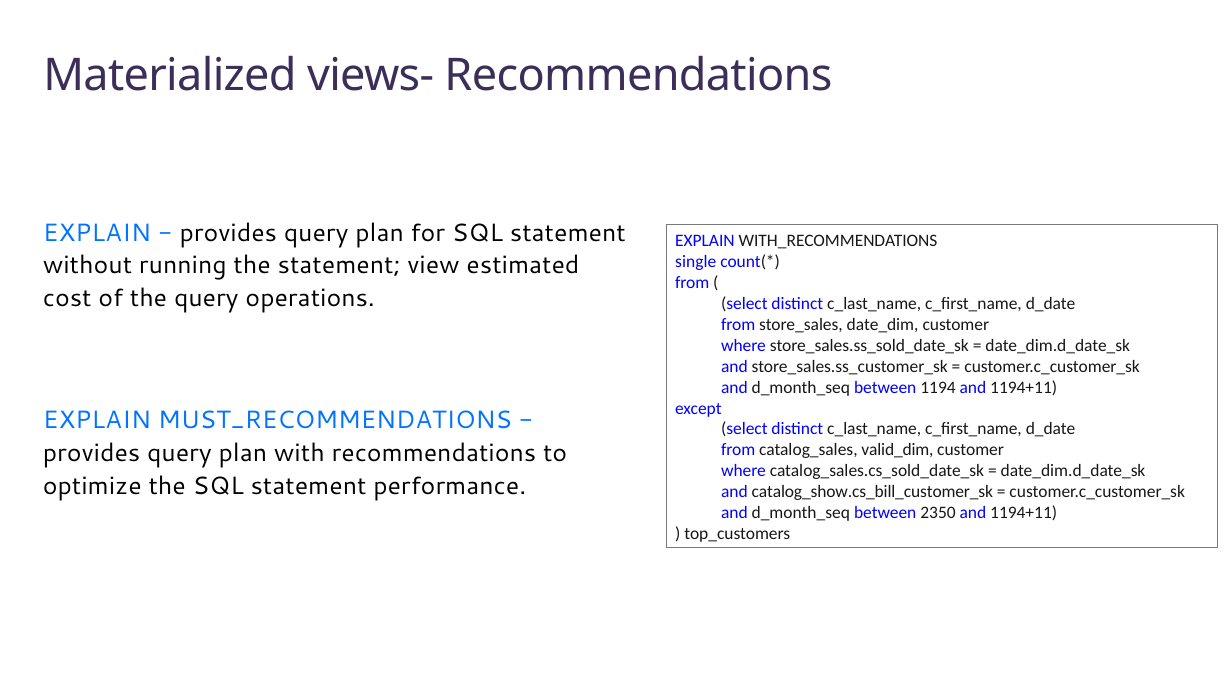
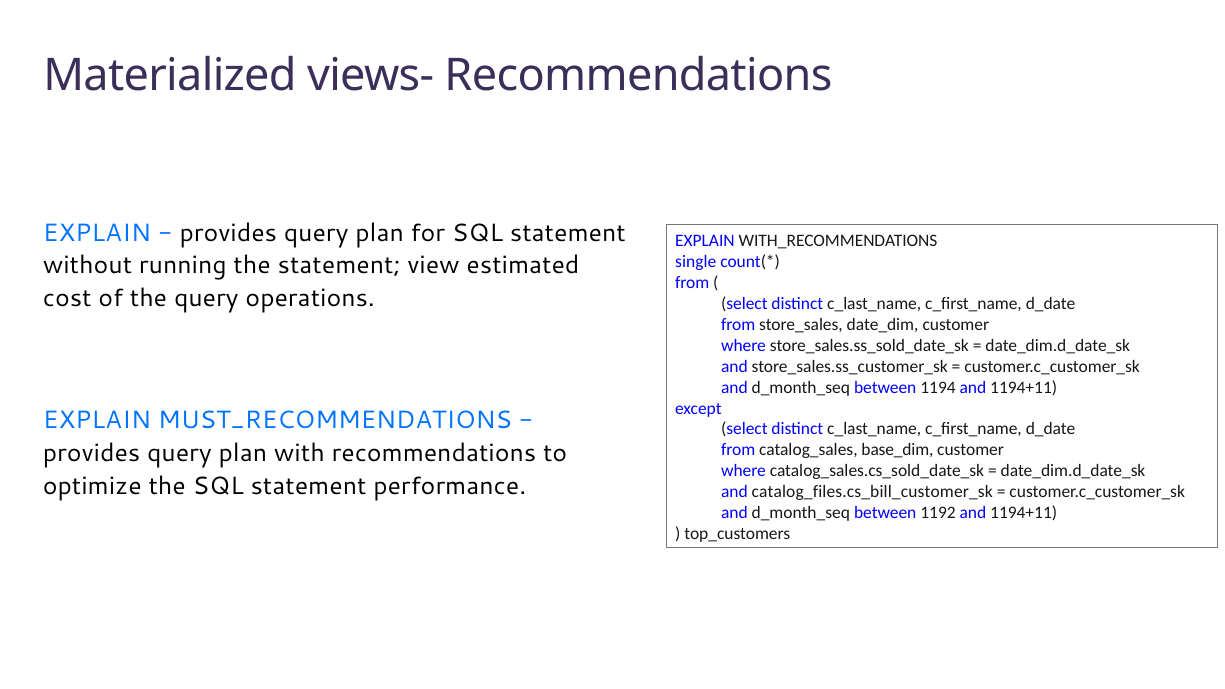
valid_dim: valid_dim -> base_dim
catalog_show.cs_bill_customer_sk: catalog_show.cs_bill_customer_sk -> catalog_files.cs_bill_customer_sk
2350: 2350 -> 1192
